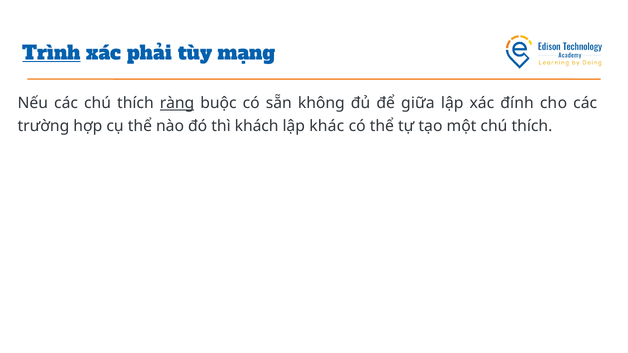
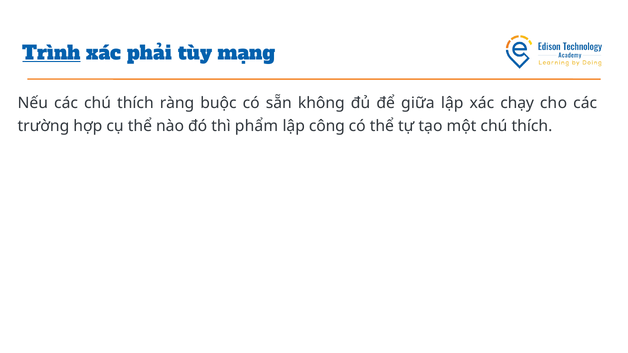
ràng underline: present -> none
đính: đính -> chạy
khách: khách -> phẩm
khác: khác -> công
